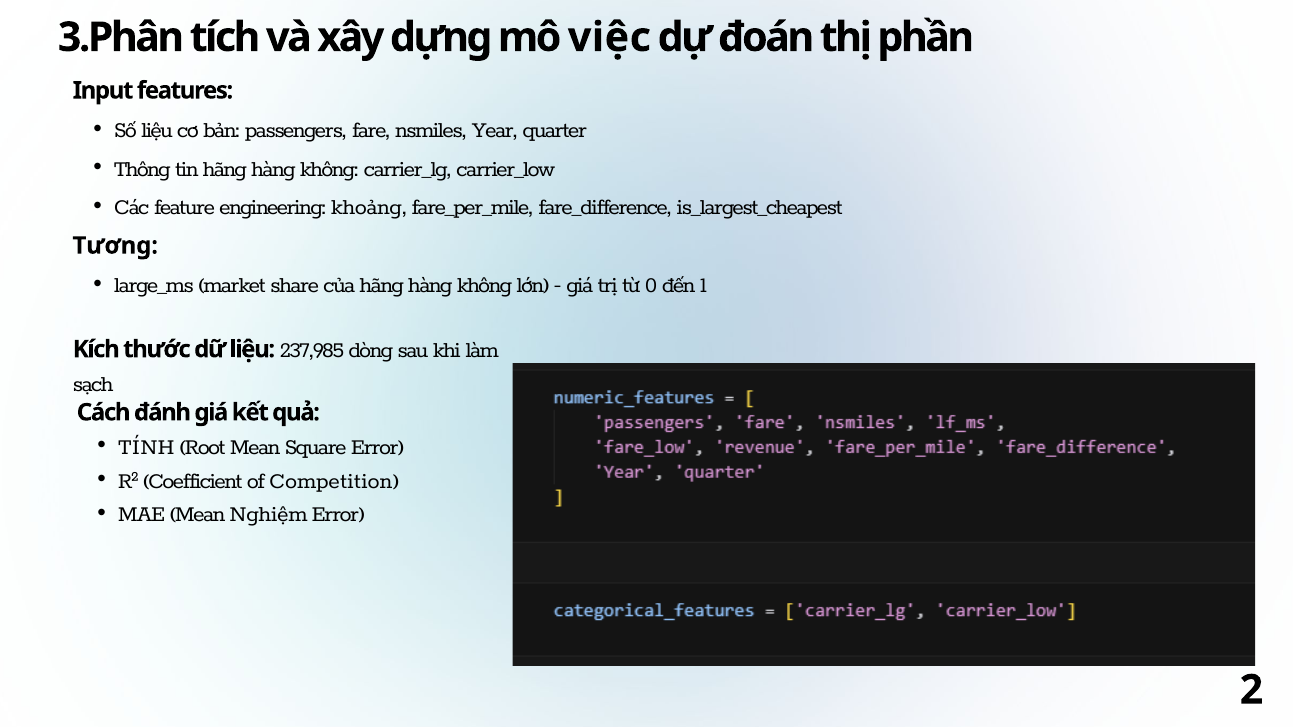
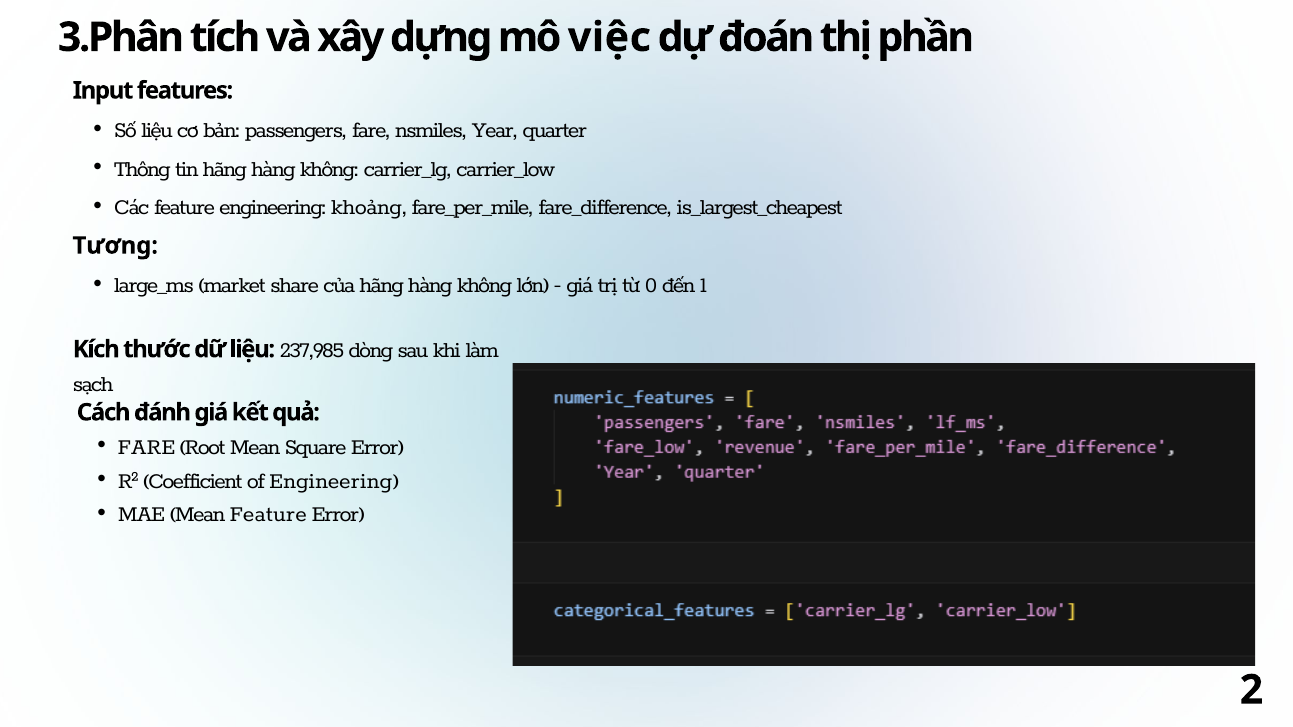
TÍNH at (146, 446): TÍNH -> FARE
of Competition: Competition -> Engineering
Mean Nghiệm: Nghiệm -> Feature
